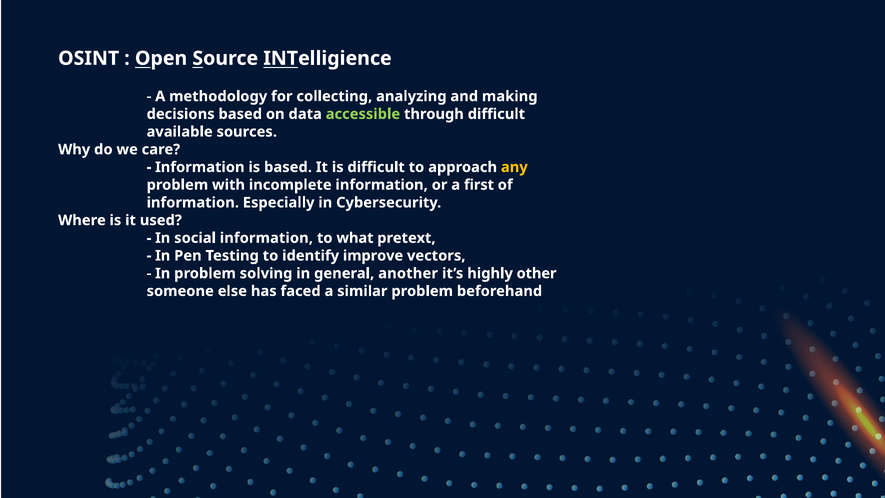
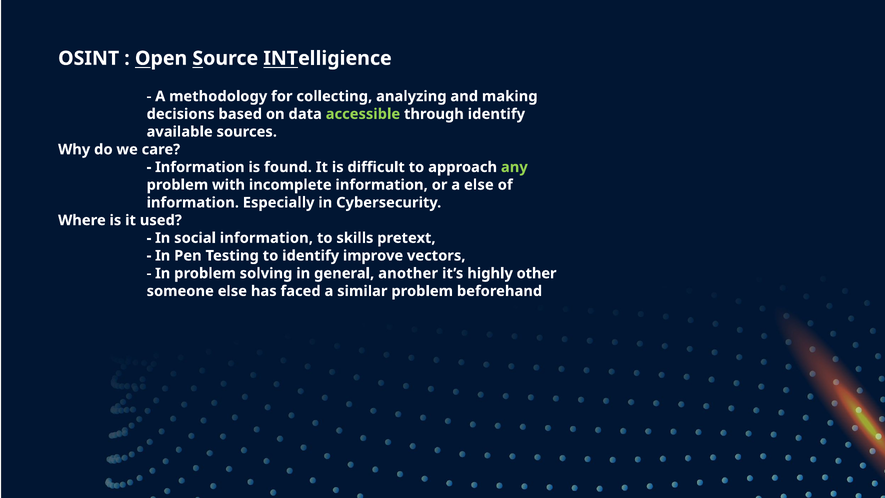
through difficult: difficult -> identify
is based: based -> found
any colour: yellow -> light green
a first: first -> else
what: what -> skills
